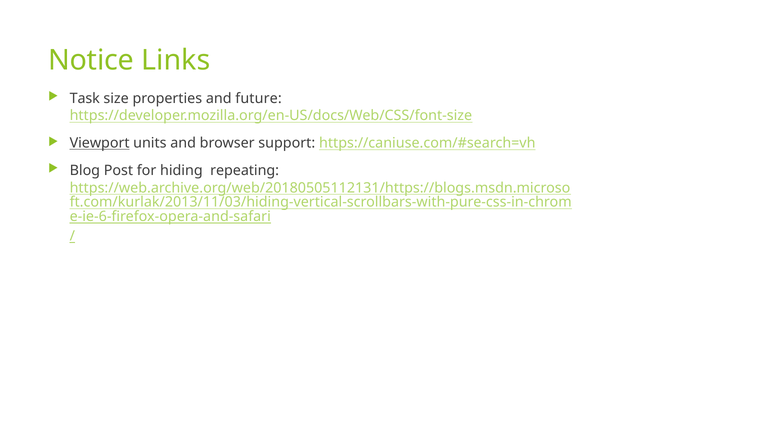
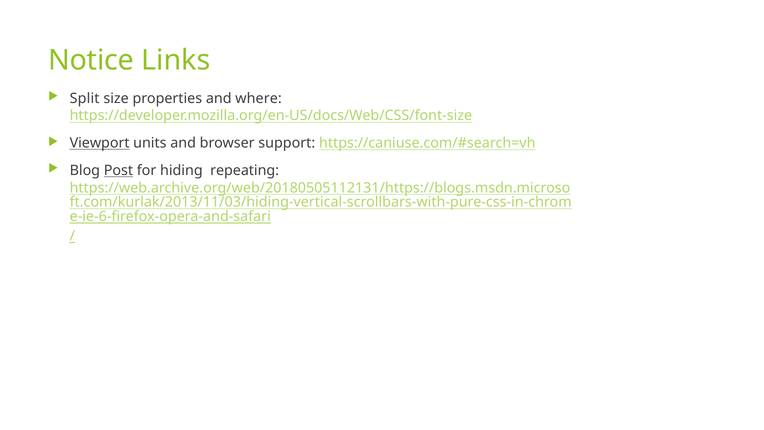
Task: Task -> Split
future: future -> where
Post underline: none -> present
